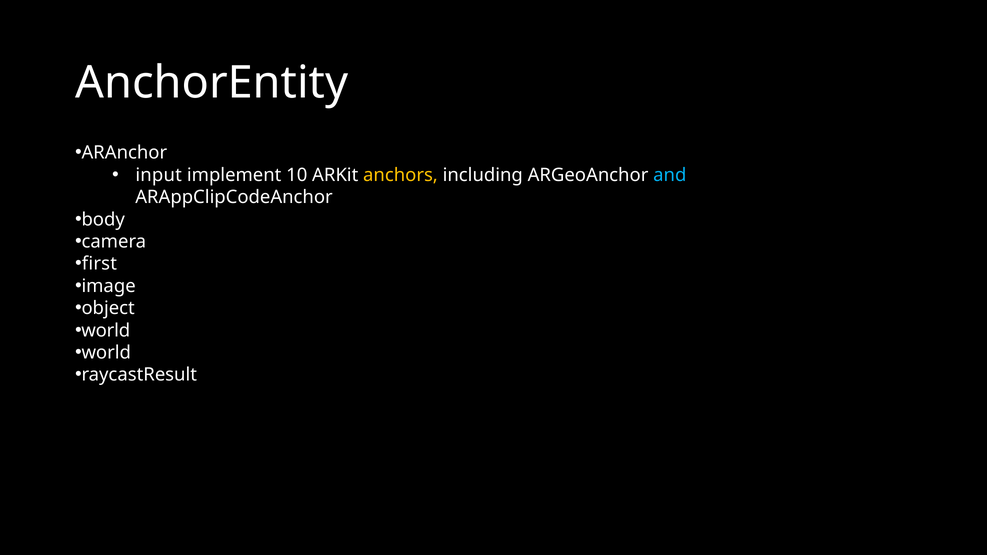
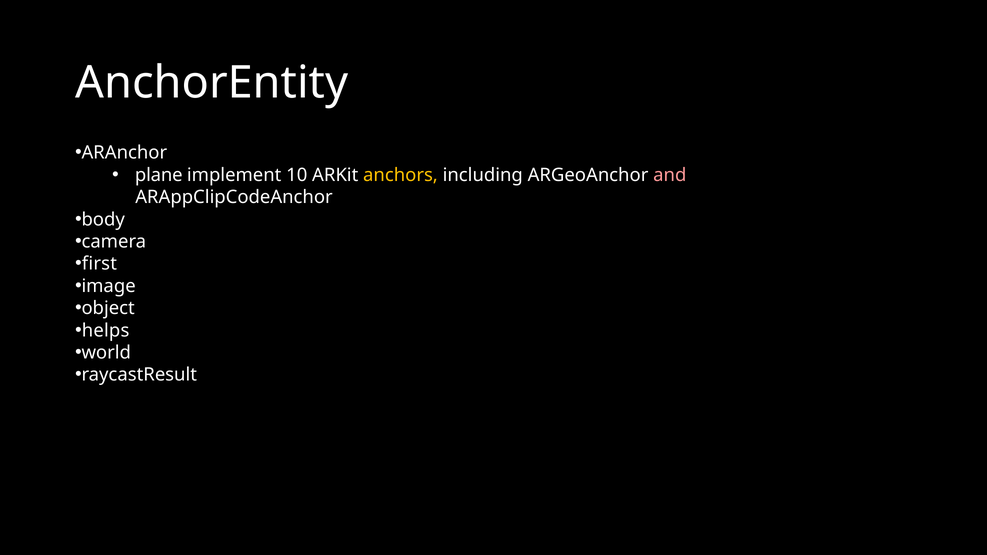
input: input -> plane
and colour: light blue -> pink
world at (106, 331): world -> helps
